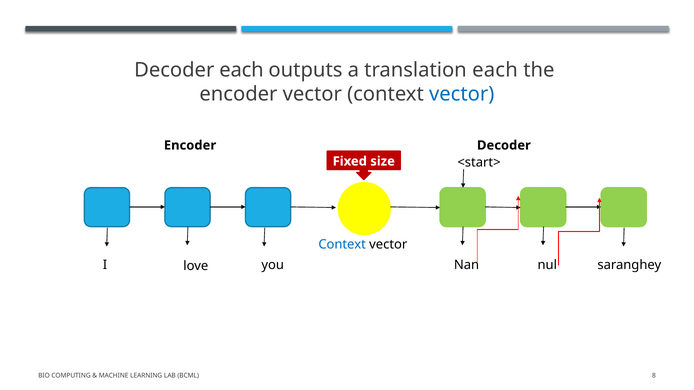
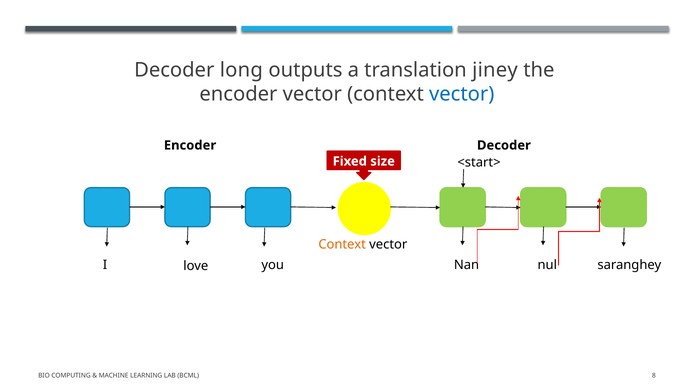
Decoder each: each -> long
translation each: each -> jiney
Context at (342, 245) colour: blue -> orange
